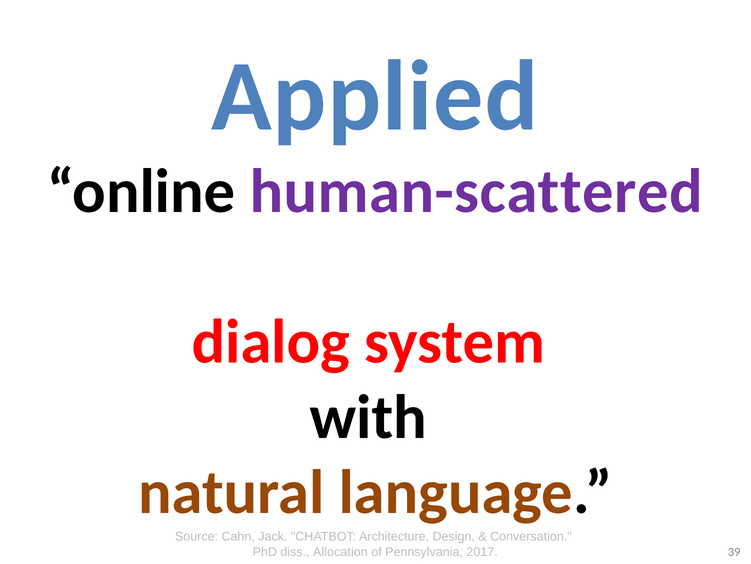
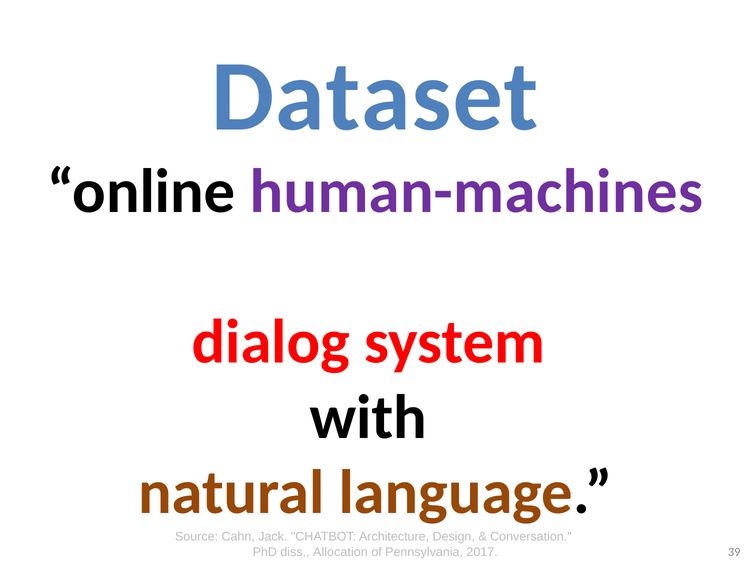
Applied: Applied -> Dataset
human-scattered: human-scattered -> human-machines
